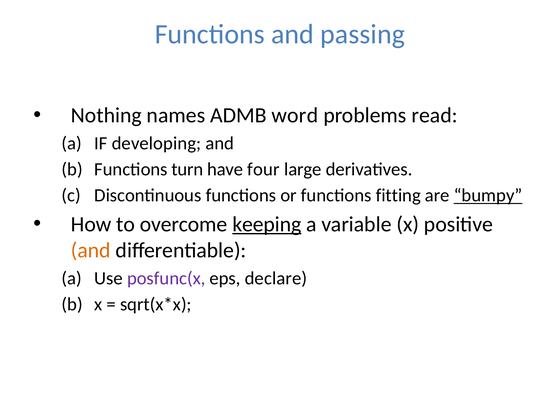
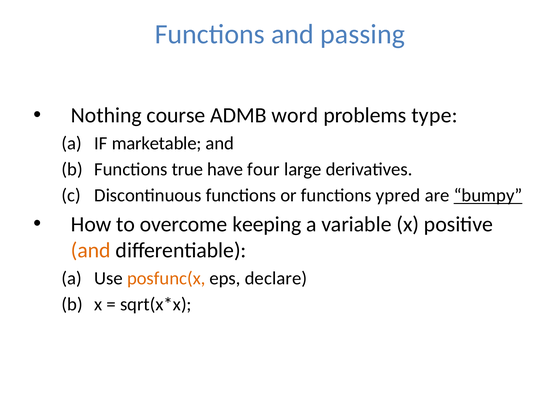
names: names -> course
read: read -> type
developing: developing -> marketable
turn: turn -> true
fitting: fitting -> ypred
keeping underline: present -> none
posfunc(x colour: purple -> orange
